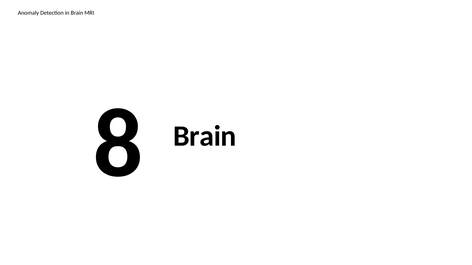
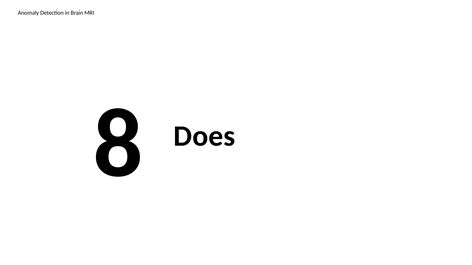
8 Brain: Brain -> Does
